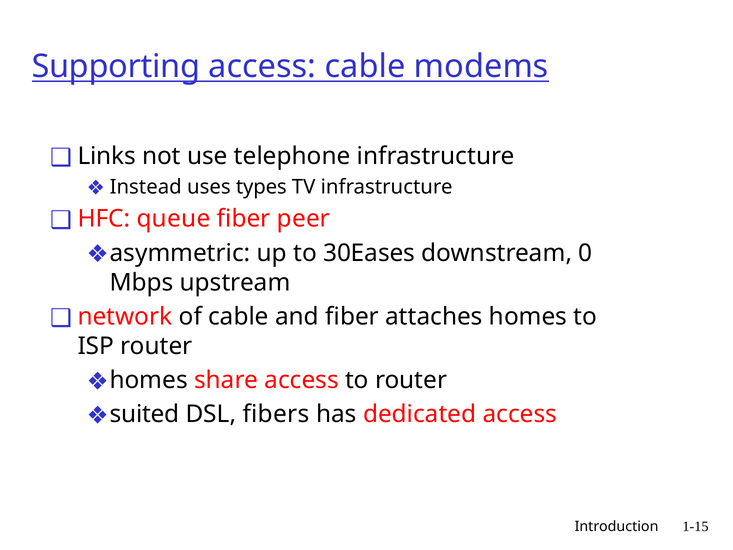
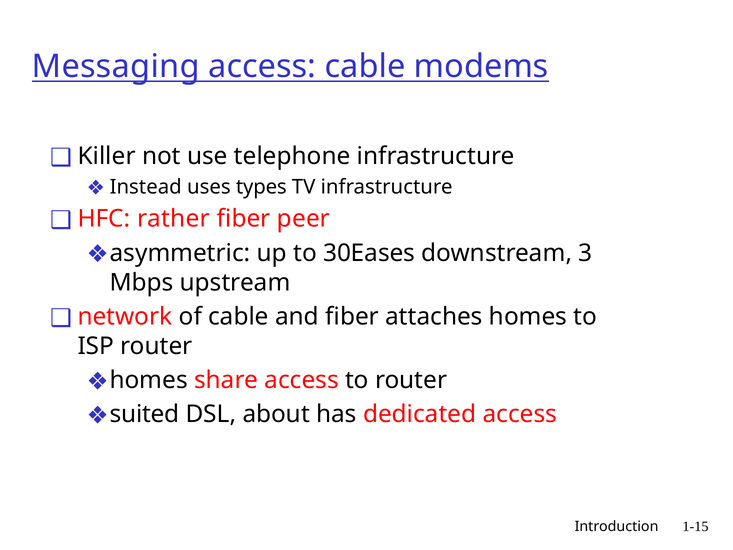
Supporting: Supporting -> Messaging
Links: Links -> Killer
queue: queue -> rather
0: 0 -> 3
fibers: fibers -> about
